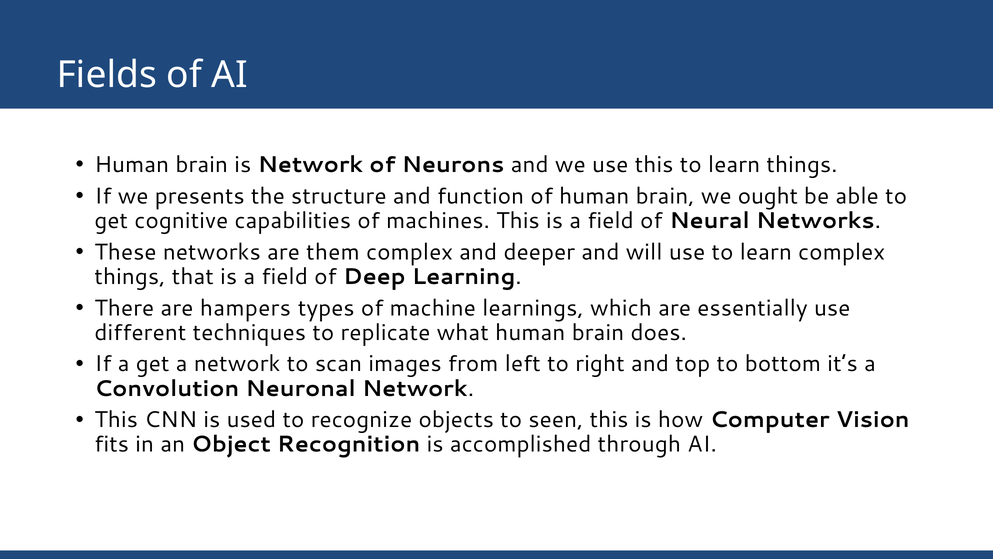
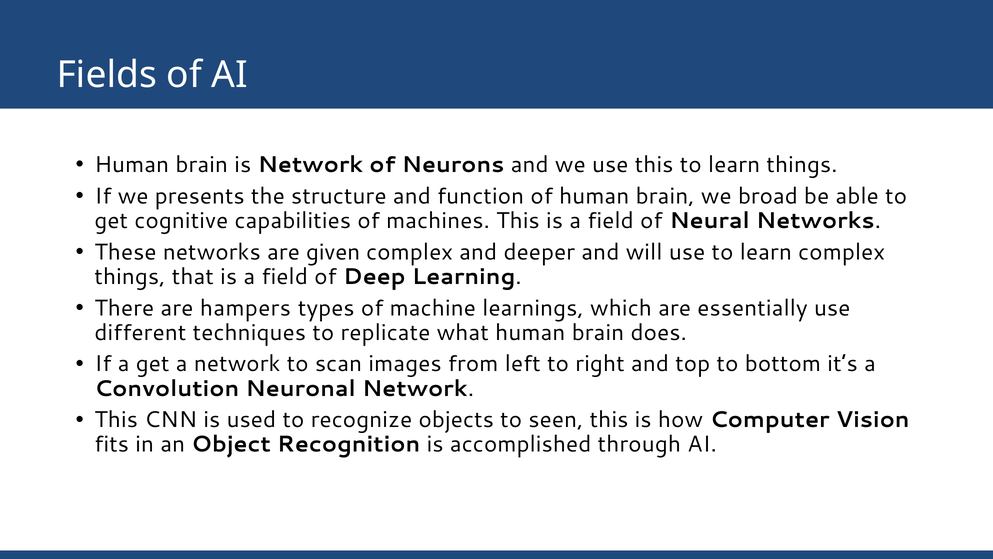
ought: ought -> broad
them: them -> given
